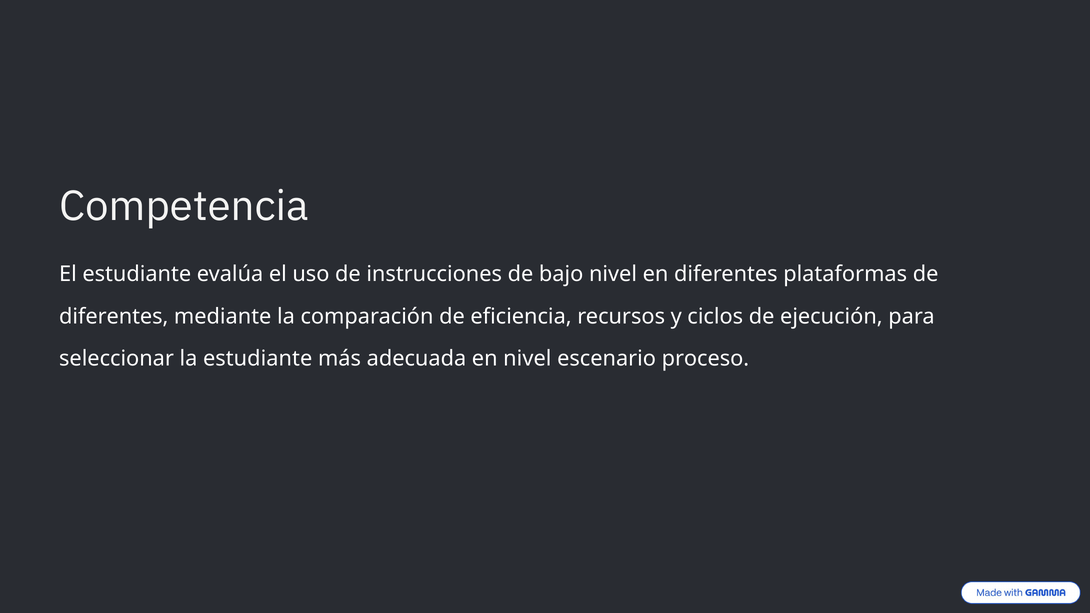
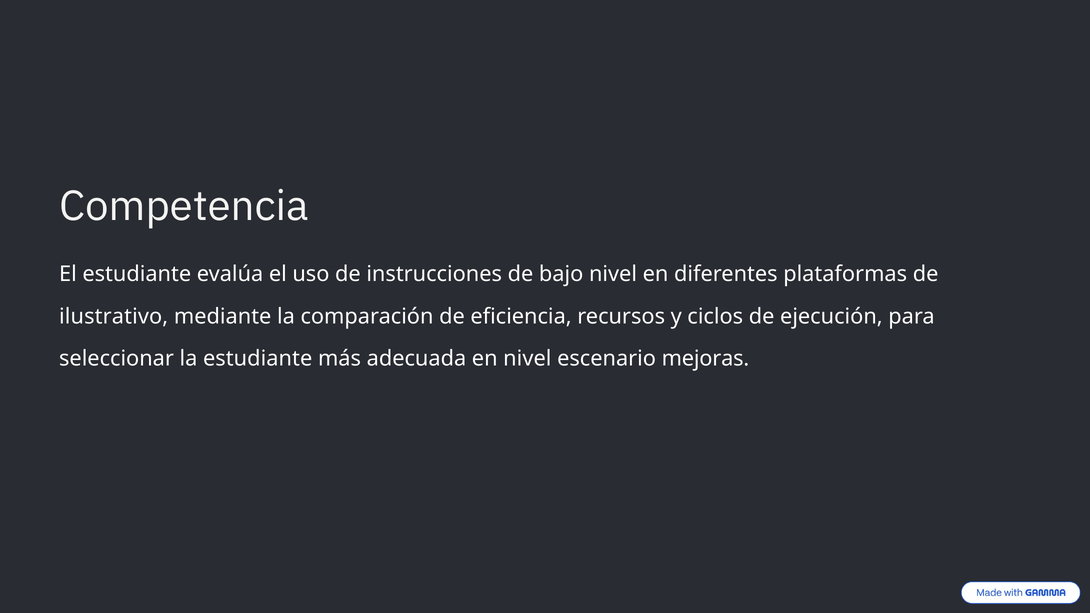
diferentes at (114, 316): diferentes -> ilustrativo
proceso: proceso -> mejoras
